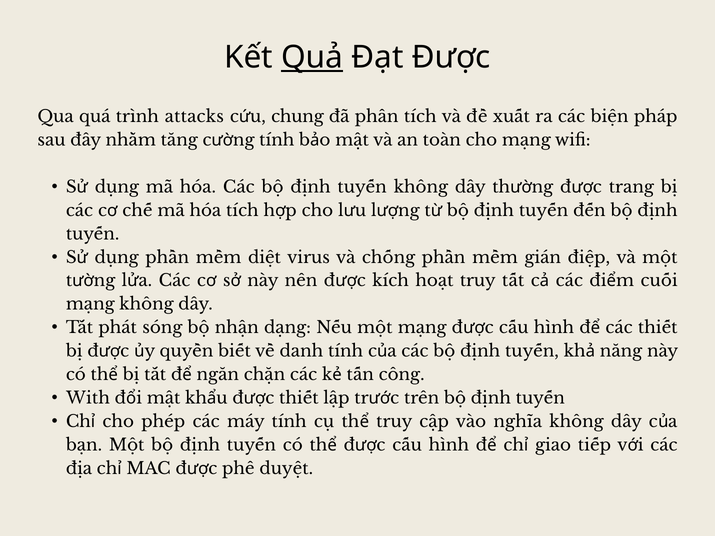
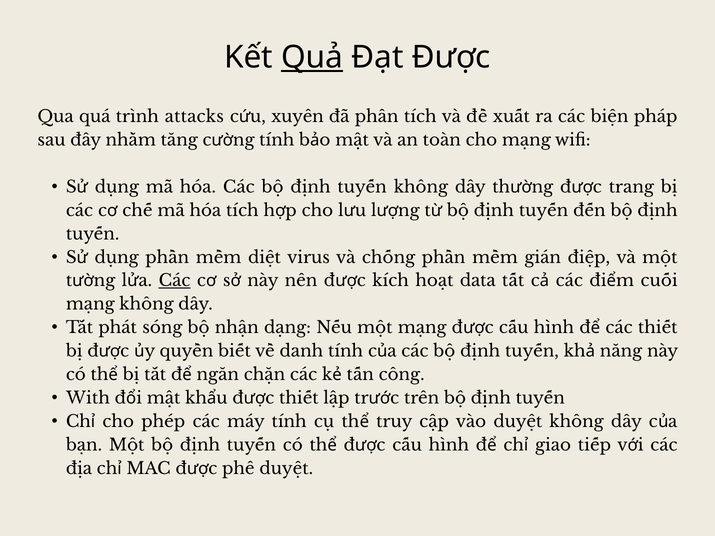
chung: chung -> xuyên
Các at (175, 281) underline: none -> present
hoạt truy: truy -> data
vào nghĩa: nghĩa -> duyệt
